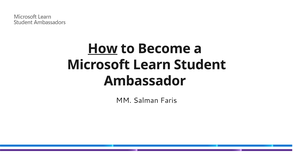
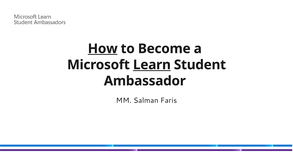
Learn underline: none -> present
